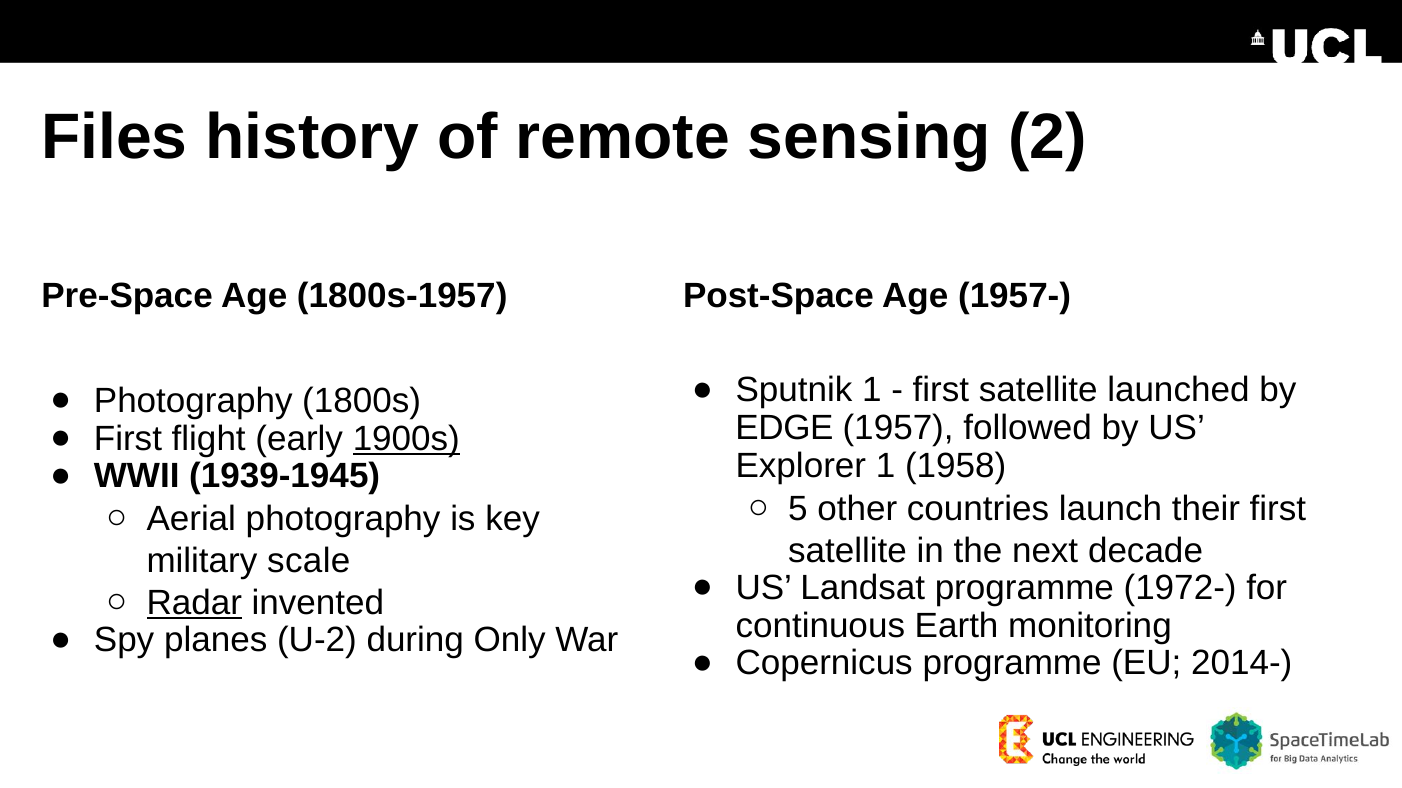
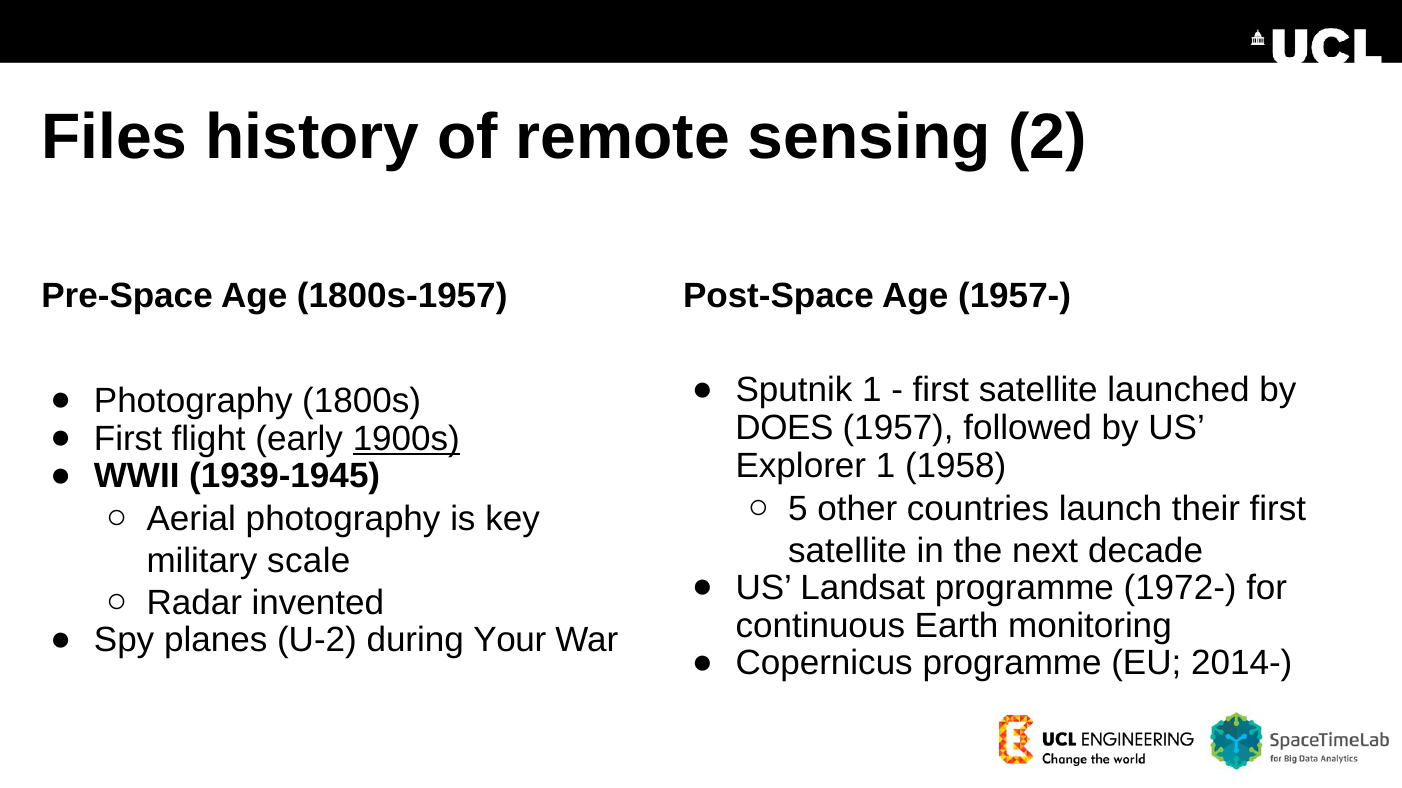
EDGE: EDGE -> DOES
Radar underline: present -> none
Only: Only -> Your
